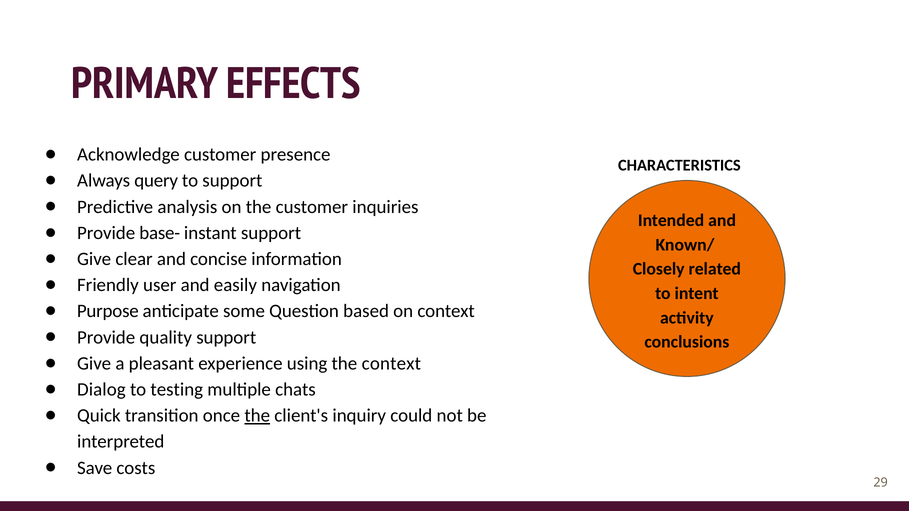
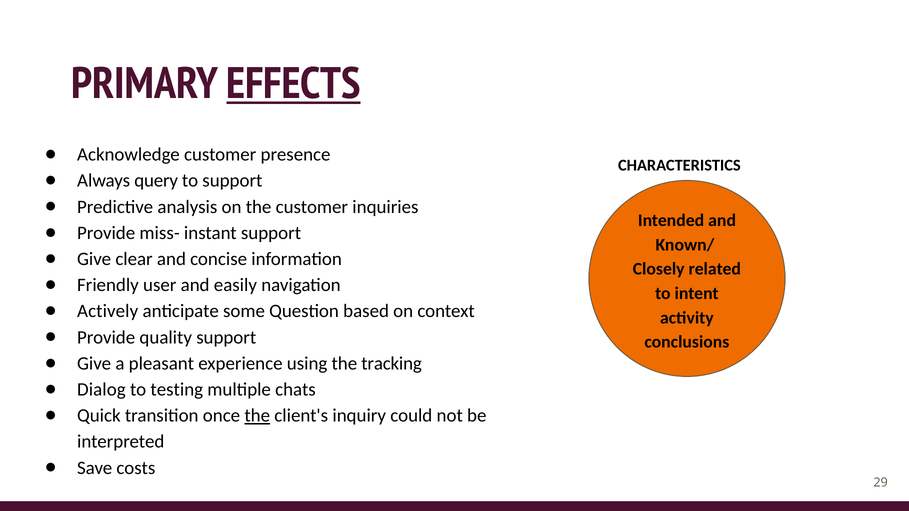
EFFECTS underline: none -> present
base-: base- -> miss-
Purpose: Purpose -> Actively
the context: context -> tracking
